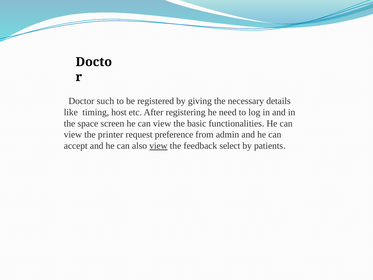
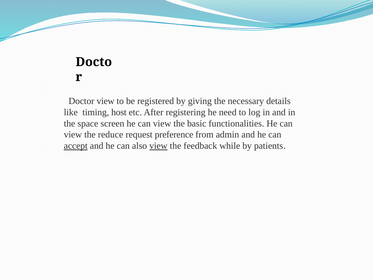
Doctor such: such -> view
printer: printer -> reduce
accept underline: none -> present
select: select -> while
